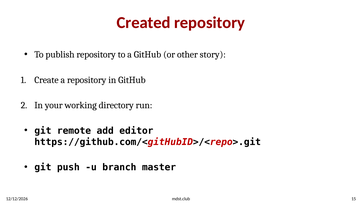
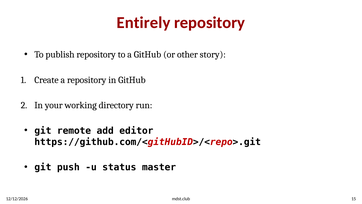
Created: Created -> Entirely
branch: branch -> status
